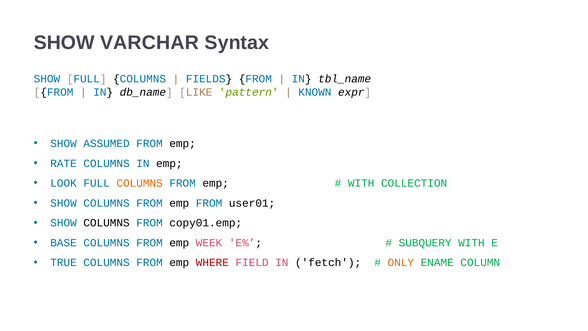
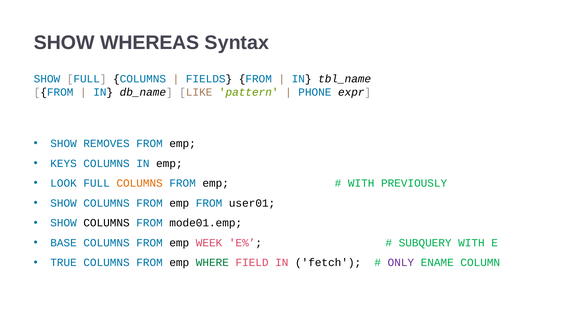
VARCHAR: VARCHAR -> WHEREAS
KNOWN: KNOWN -> PHONE
ASSUMED: ASSUMED -> REMOVES
RATE: RATE -> KEYS
COLLECTION: COLLECTION -> PREVIOUSLY
copy01.emp: copy01.emp -> mode01.emp
WHERE colour: red -> green
ONLY colour: orange -> purple
